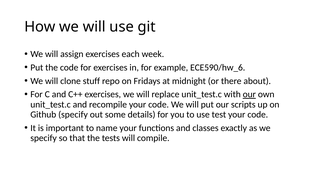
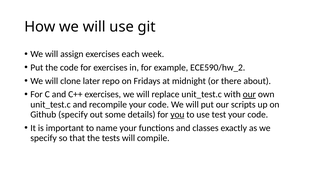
ECE590/hw_6: ECE590/hw_6 -> ECE590/hw_2
stuff: stuff -> later
you underline: none -> present
